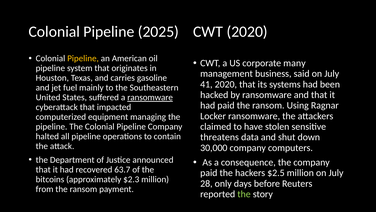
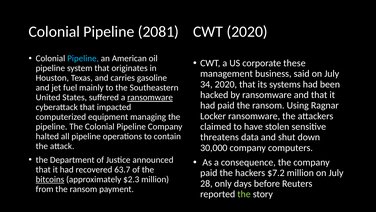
2025: 2025 -> 2081
Pipeline at (83, 58) colour: yellow -> light blue
many: many -> these
41: 41 -> 34
$2.5: $2.5 -> $7.2
bitcoins underline: none -> present
